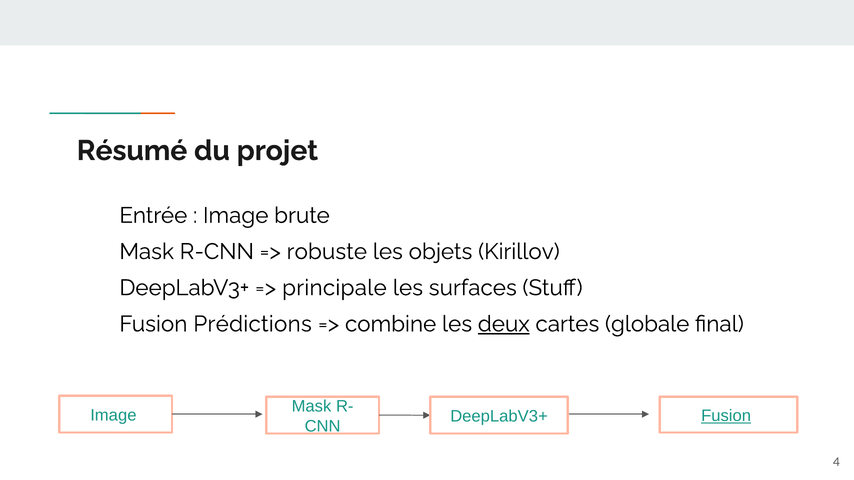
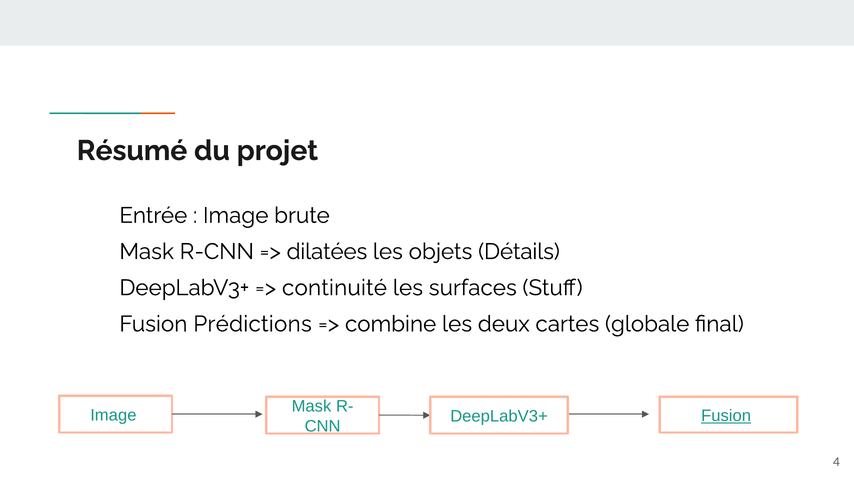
robuste: robuste -> dilatées
Kirillov: Kirillov -> Détails
principale: principale -> continuité
deux underline: present -> none
